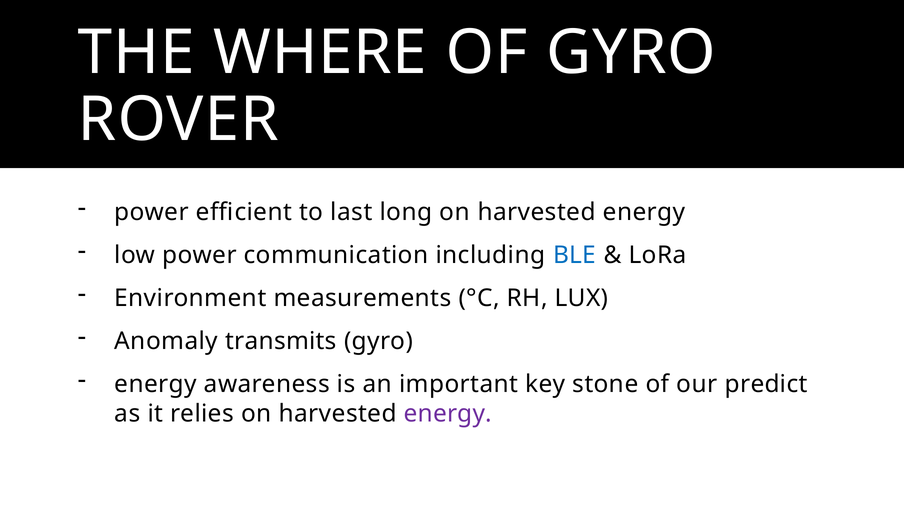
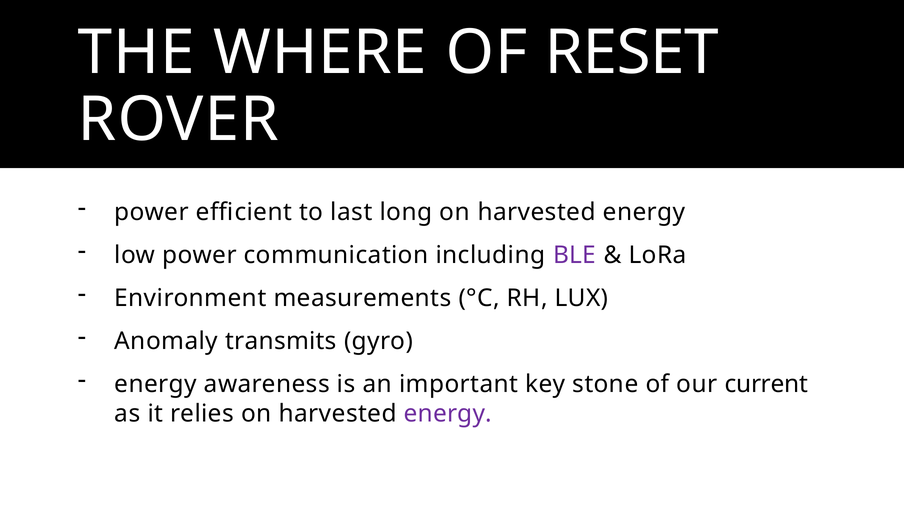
OF GYRO: GYRO -> RESET
BLE colour: blue -> purple
predict: predict -> current
